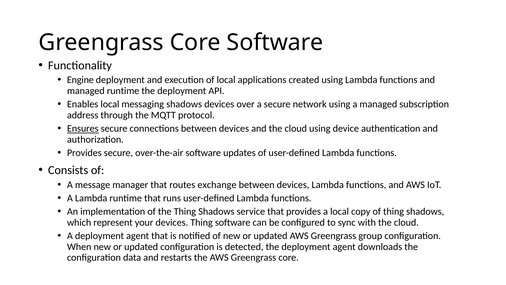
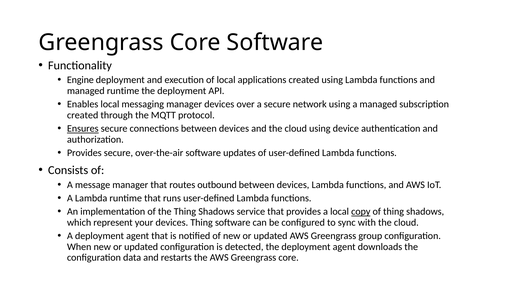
messaging shadows: shadows -> manager
address at (83, 115): address -> created
exchange: exchange -> outbound
copy underline: none -> present
